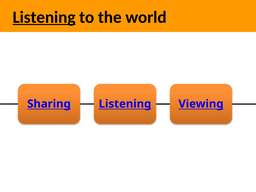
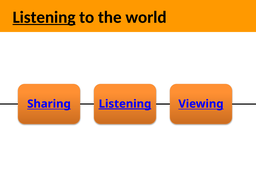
Listening at (125, 104) underline: none -> present
